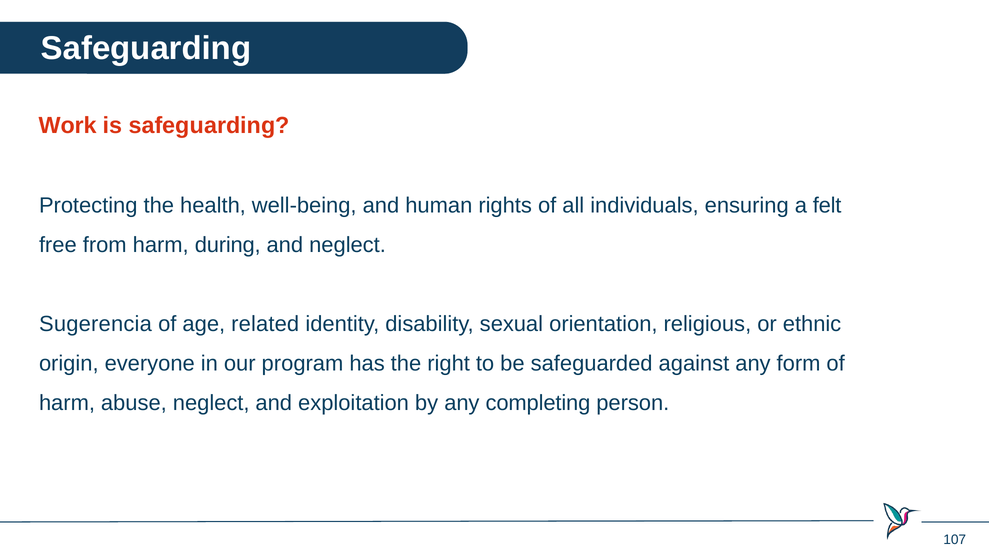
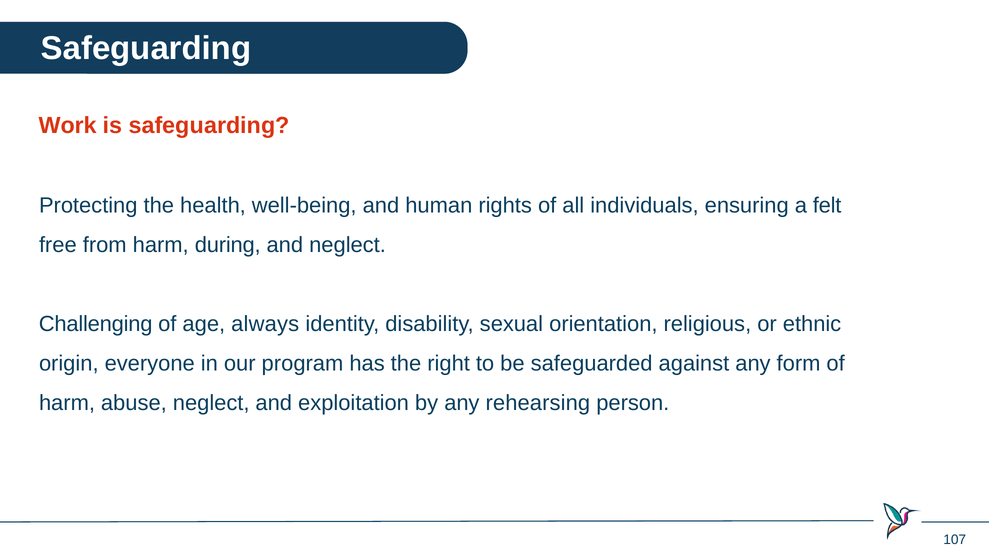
Sugerencia: Sugerencia -> Challenging
related: related -> always
completing: completing -> rehearsing
